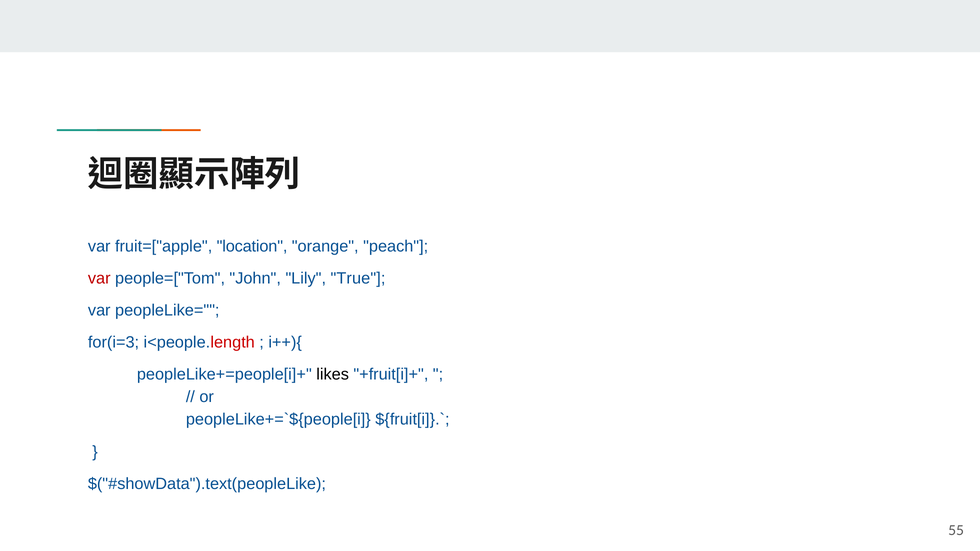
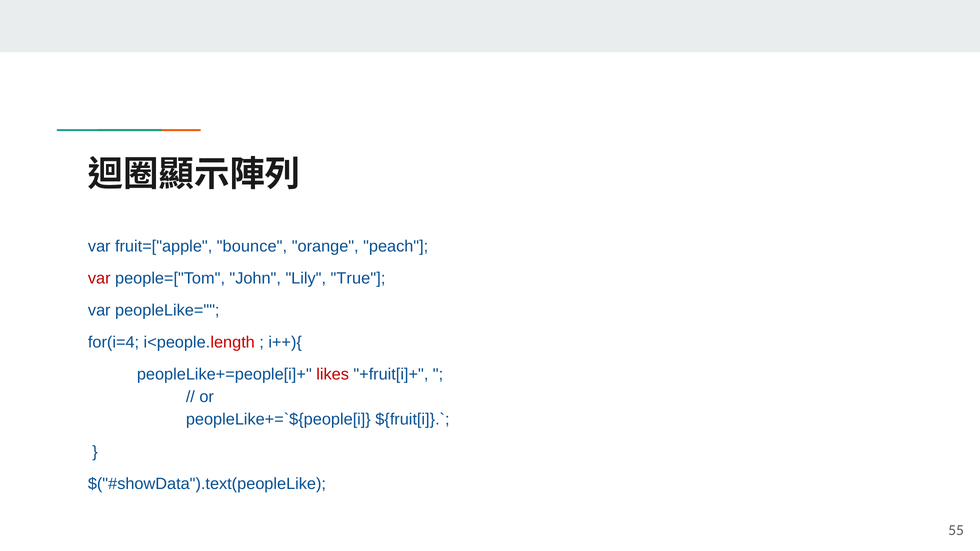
location: location -> bounce
for(i=3: for(i=3 -> for(i=4
likes colour: black -> red
